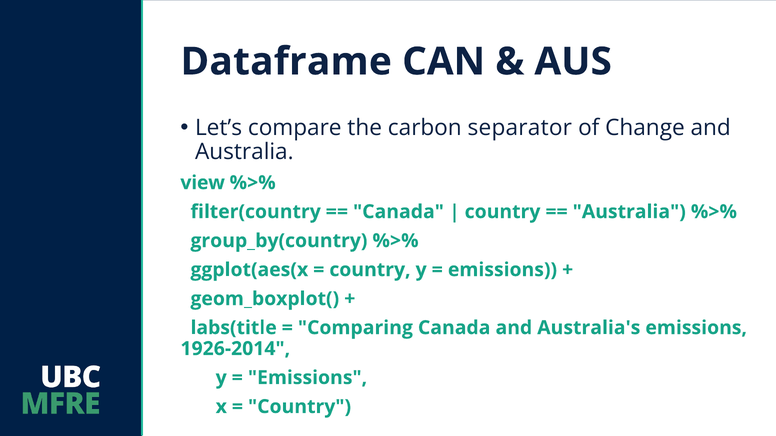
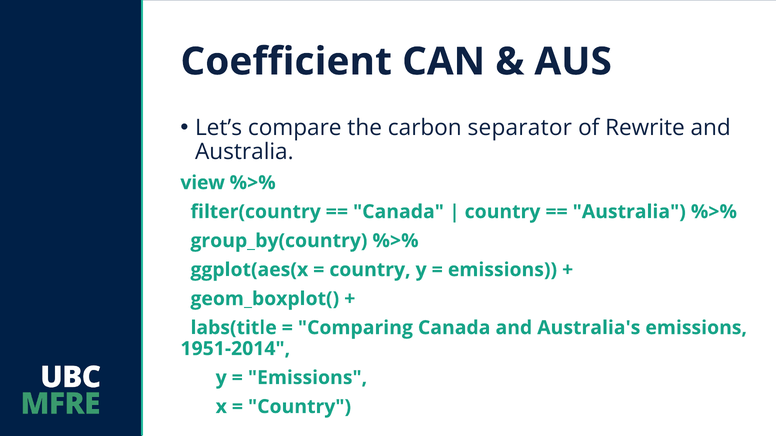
Dataframe: Dataframe -> Coefficient
Change: Change -> Rewrite
1926-2014: 1926-2014 -> 1951-2014
